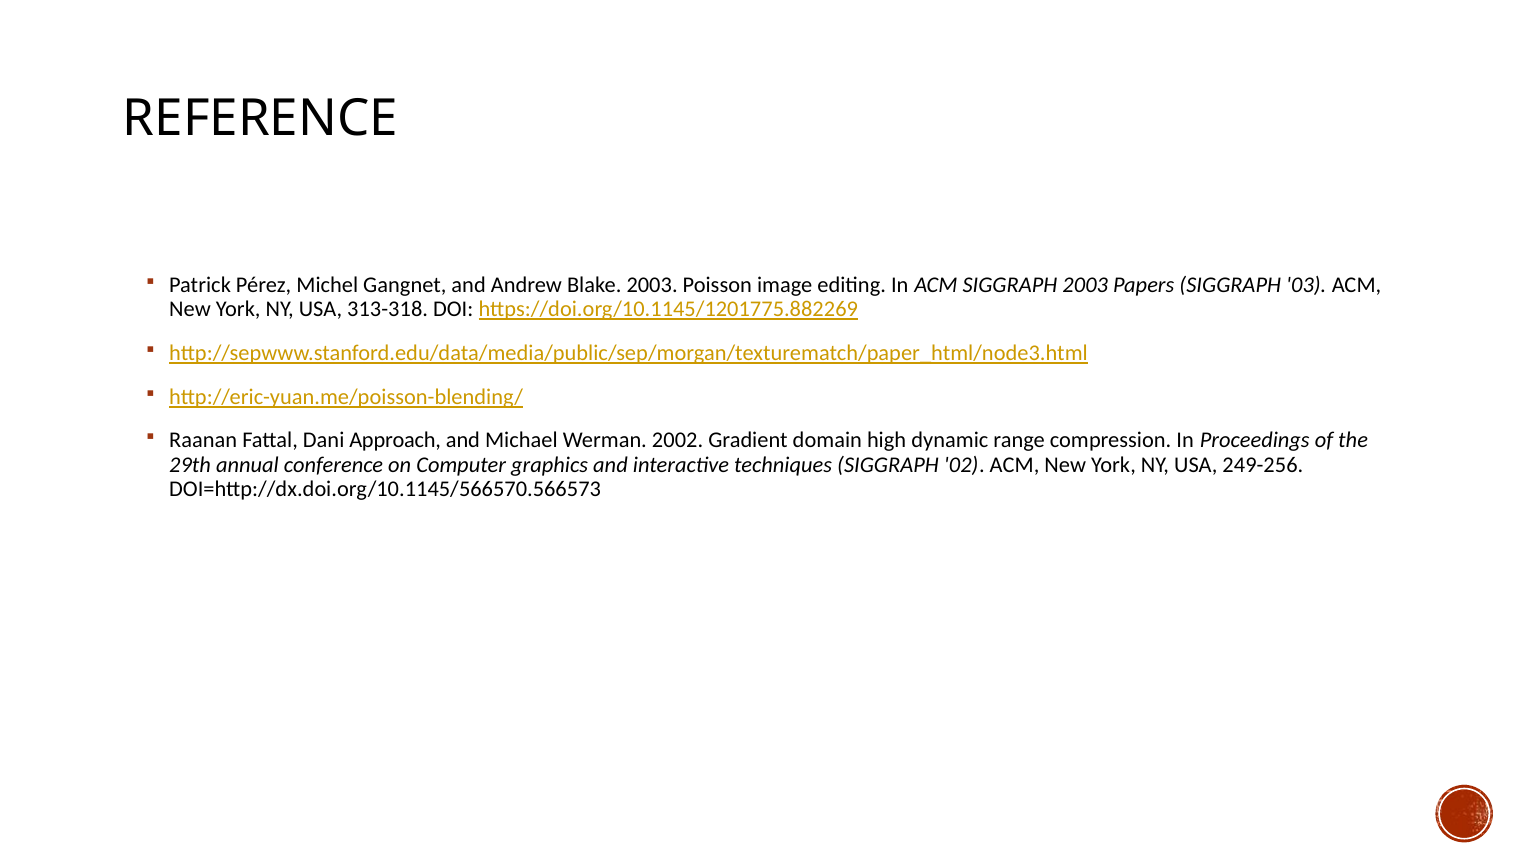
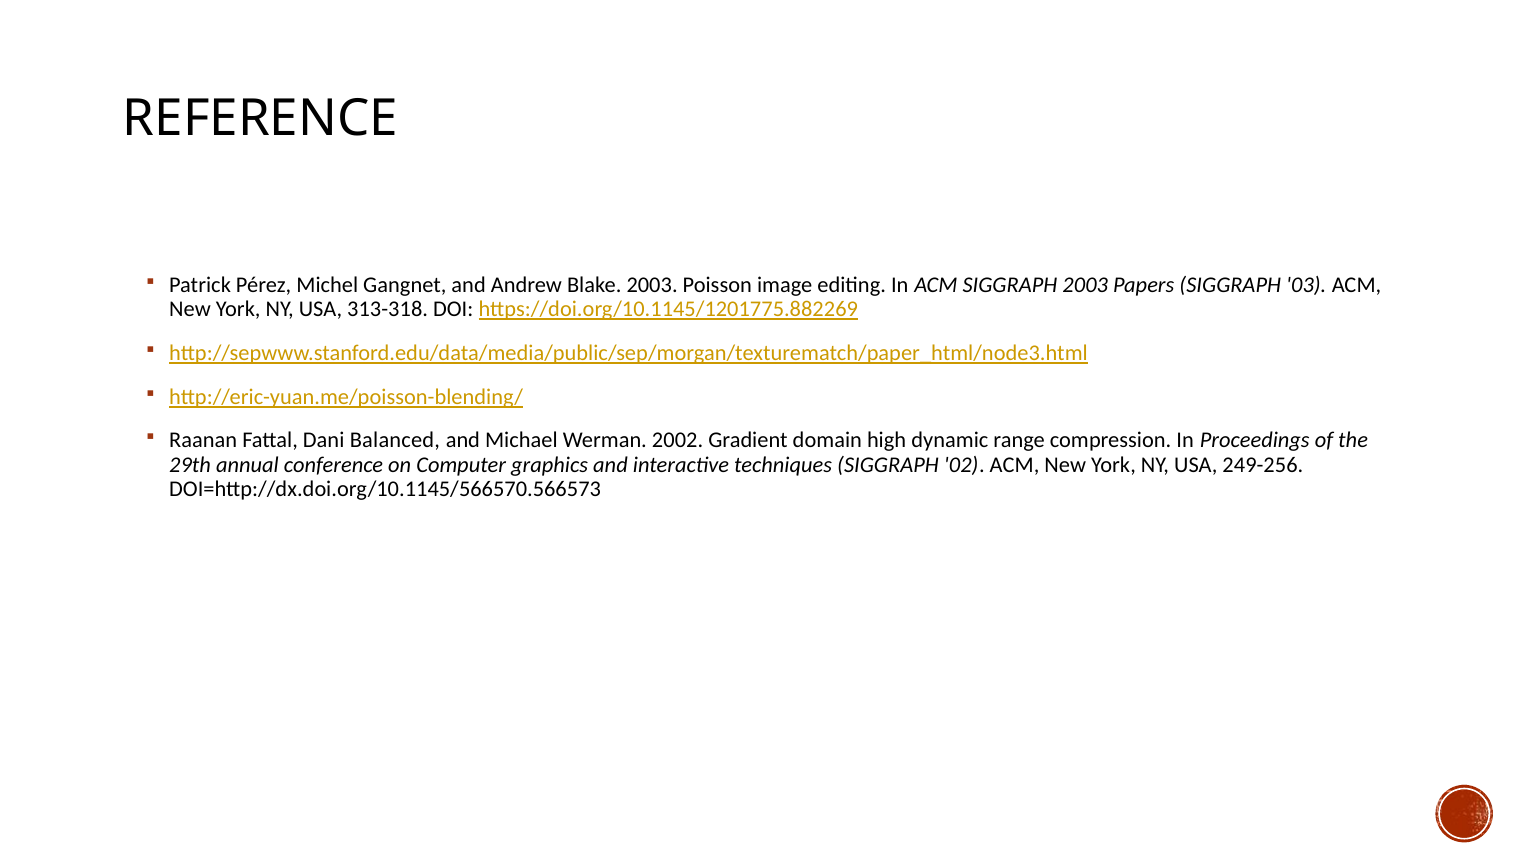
Approach: Approach -> Balanced
